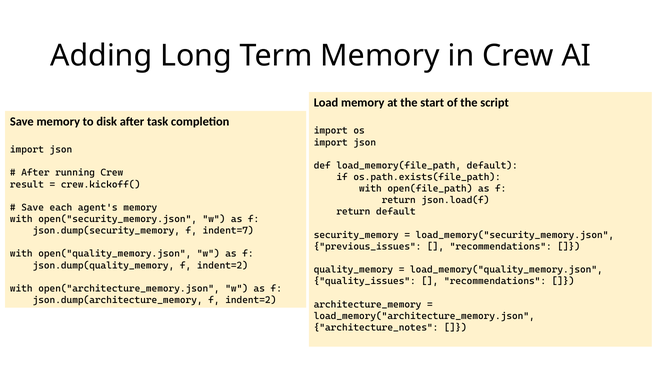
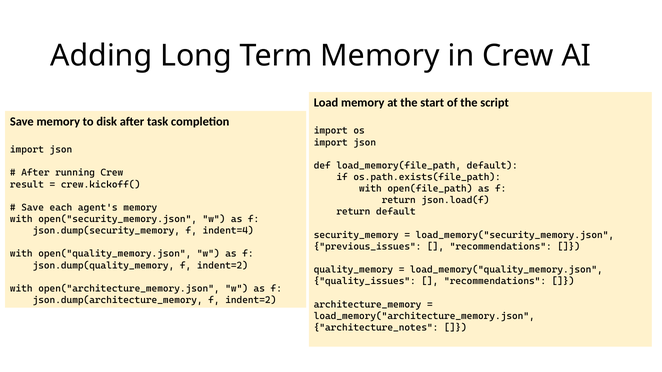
indent=7: indent=7 -> indent=4
